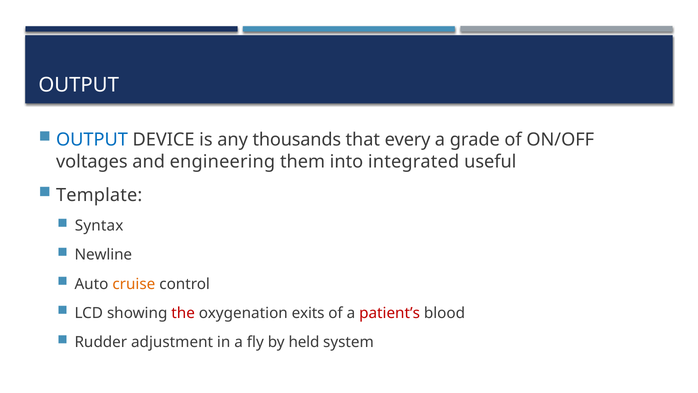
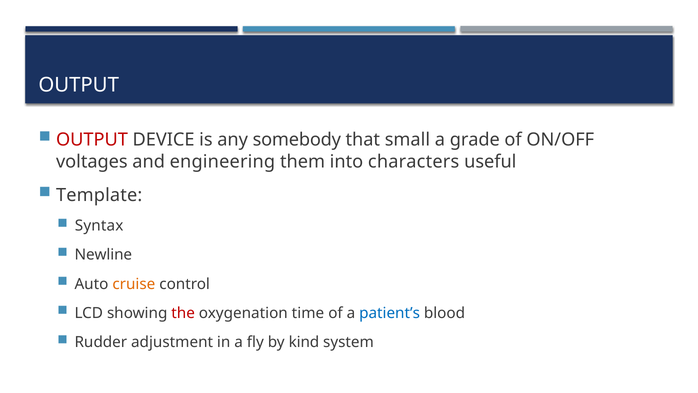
OUTPUT at (92, 140) colour: blue -> red
thousands: thousands -> somebody
every: every -> small
integrated: integrated -> characters
exits: exits -> time
patient’s colour: red -> blue
held: held -> kind
